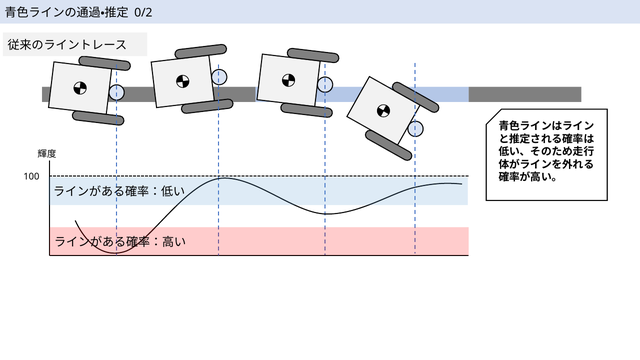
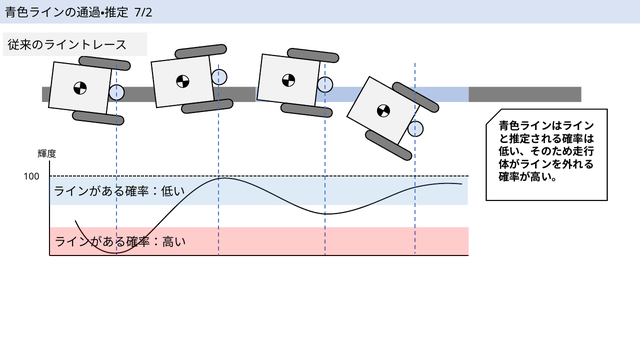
0/2: 0/2 -> 7/2
